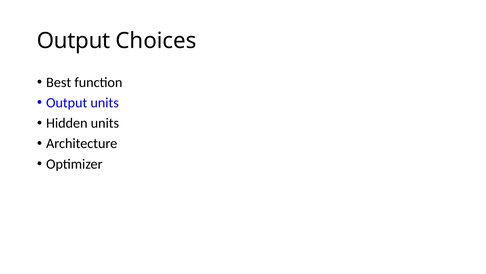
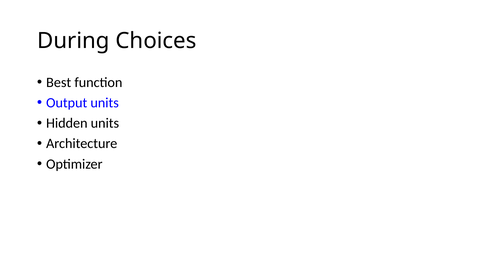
Output at (74, 41): Output -> During
